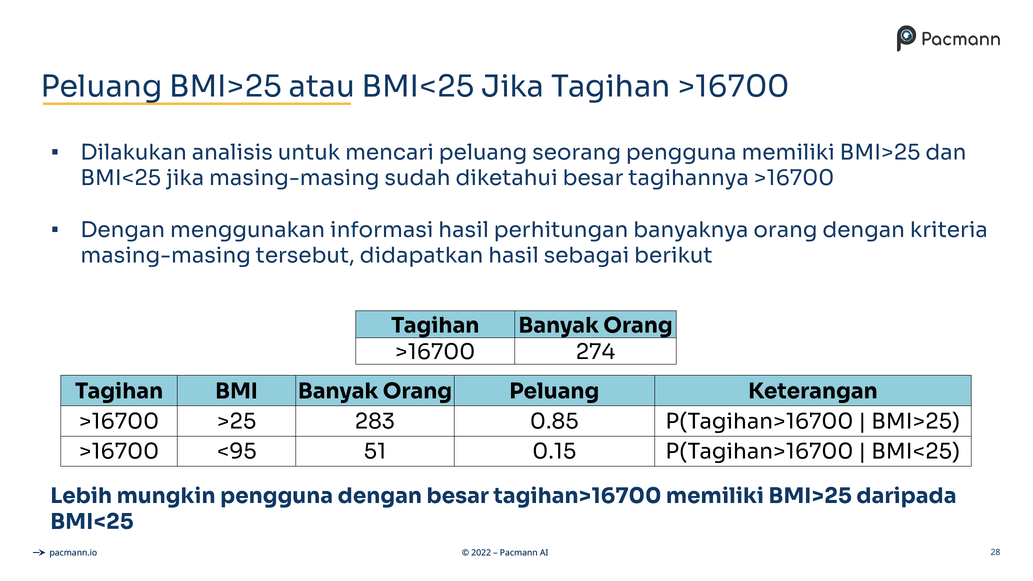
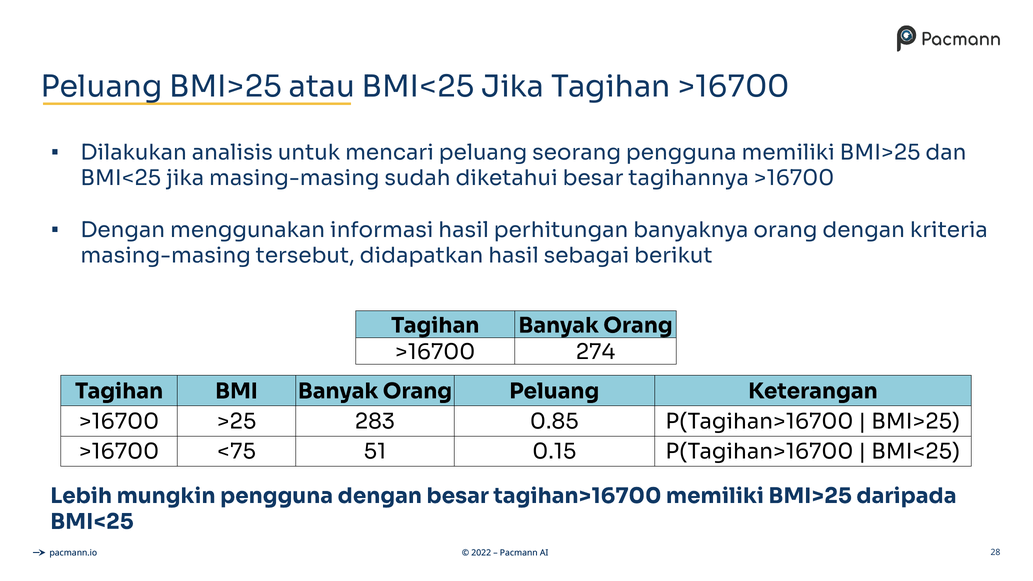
<95: <95 -> <75
